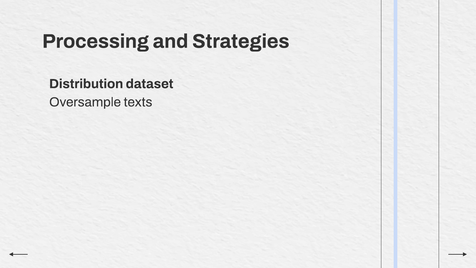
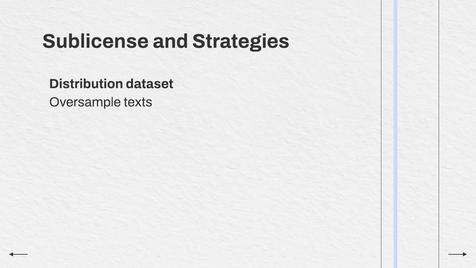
Processing: Processing -> Sublicense
